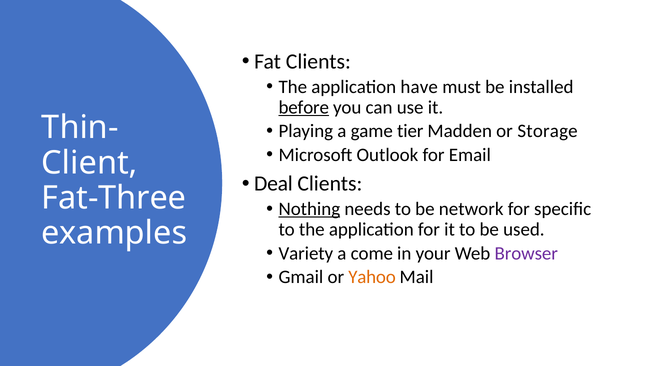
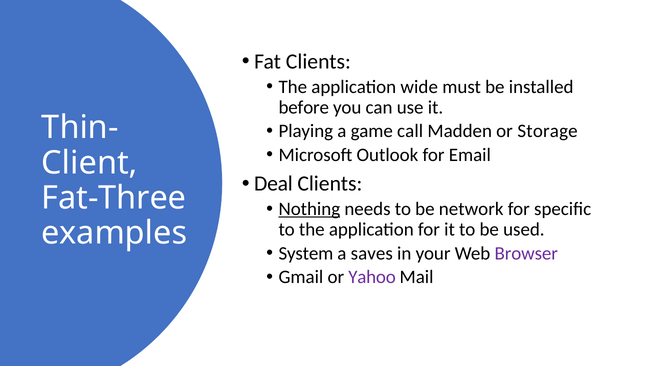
have: have -> wide
before underline: present -> none
tier: tier -> call
Variety: Variety -> System
come: come -> saves
Yahoo colour: orange -> purple
